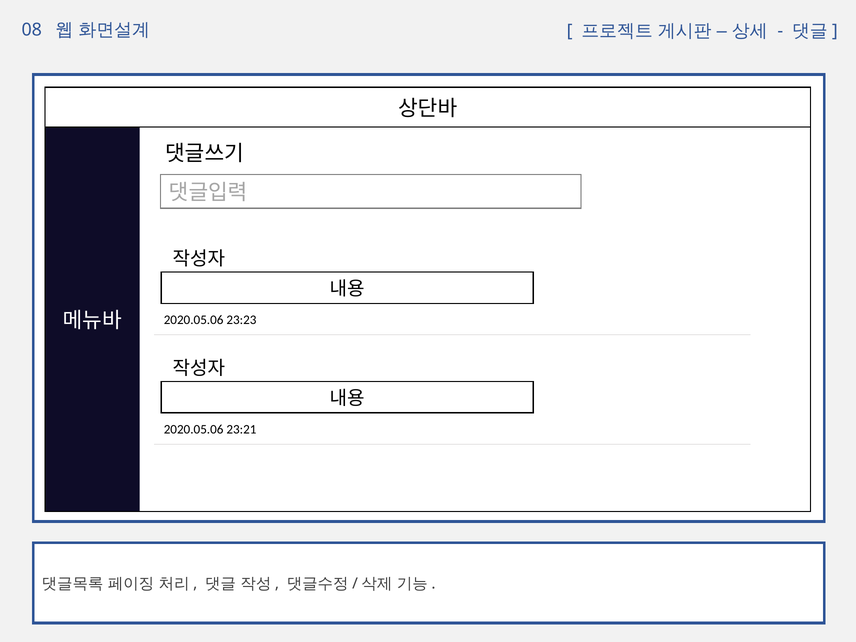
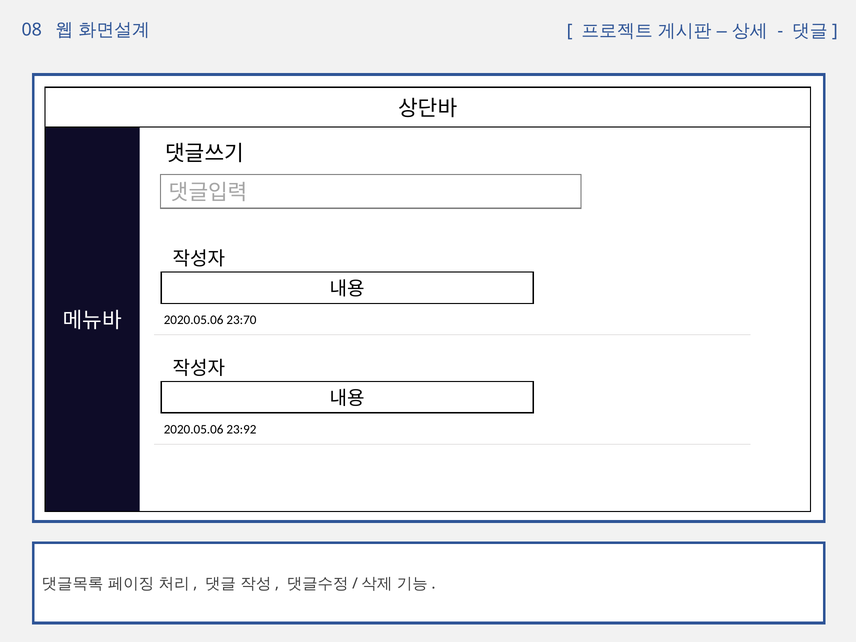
23:23: 23:23 -> 23:70
23:21: 23:21 -> 23:92
